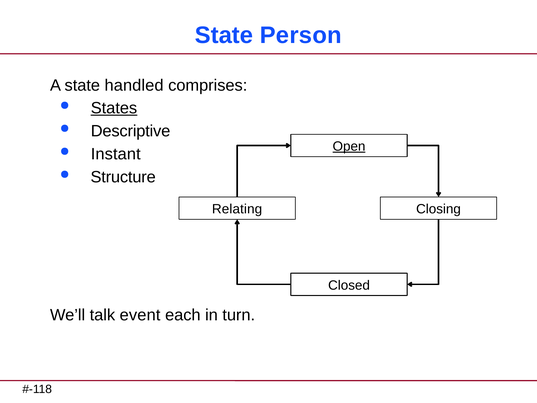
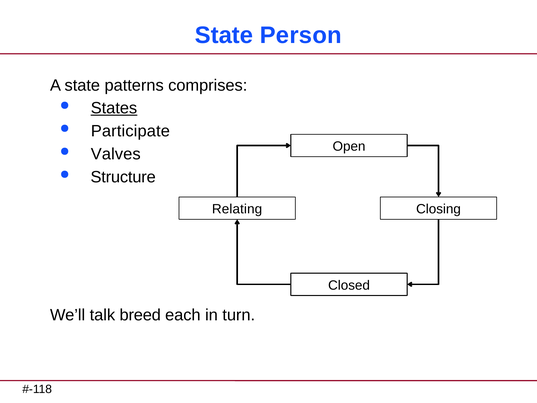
handled: handled -> patterns
Descriptive: Descriptive -> Participate
Open underline: present -> none
Instant: Instant -> Valves
event: event -> breed
